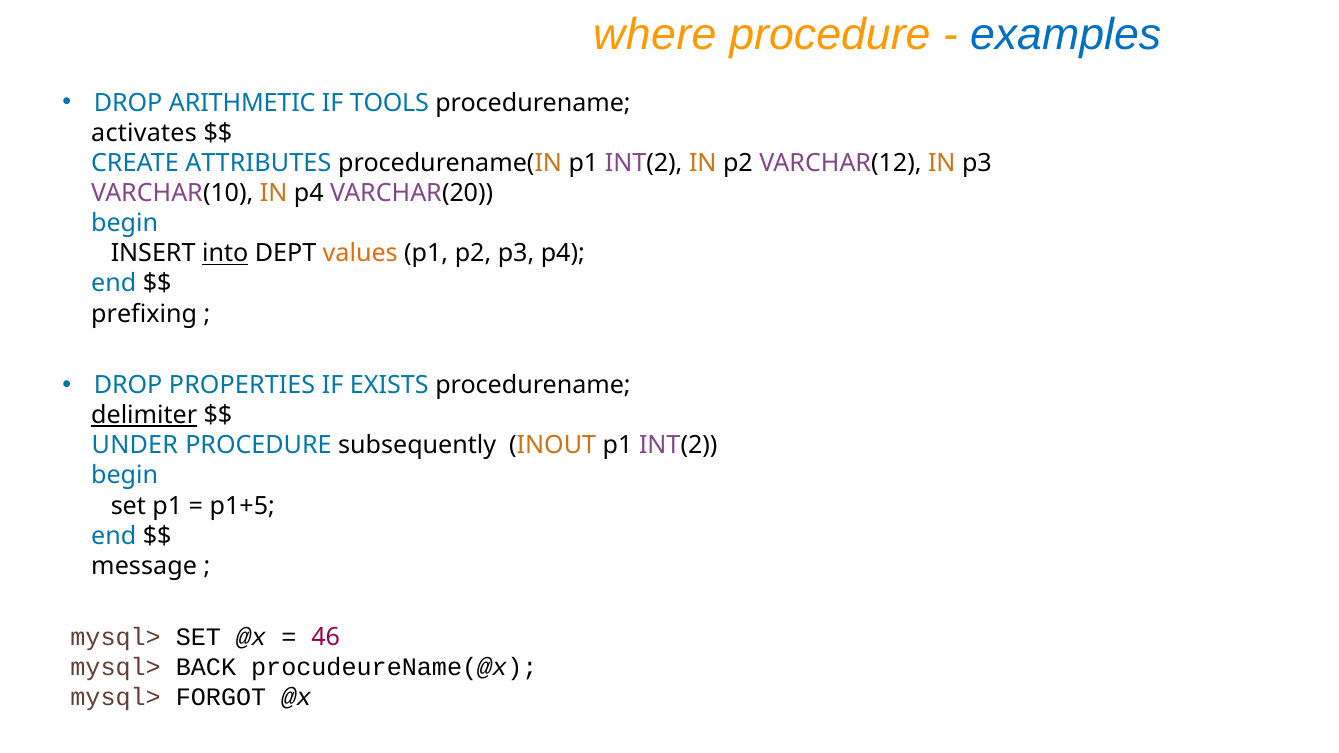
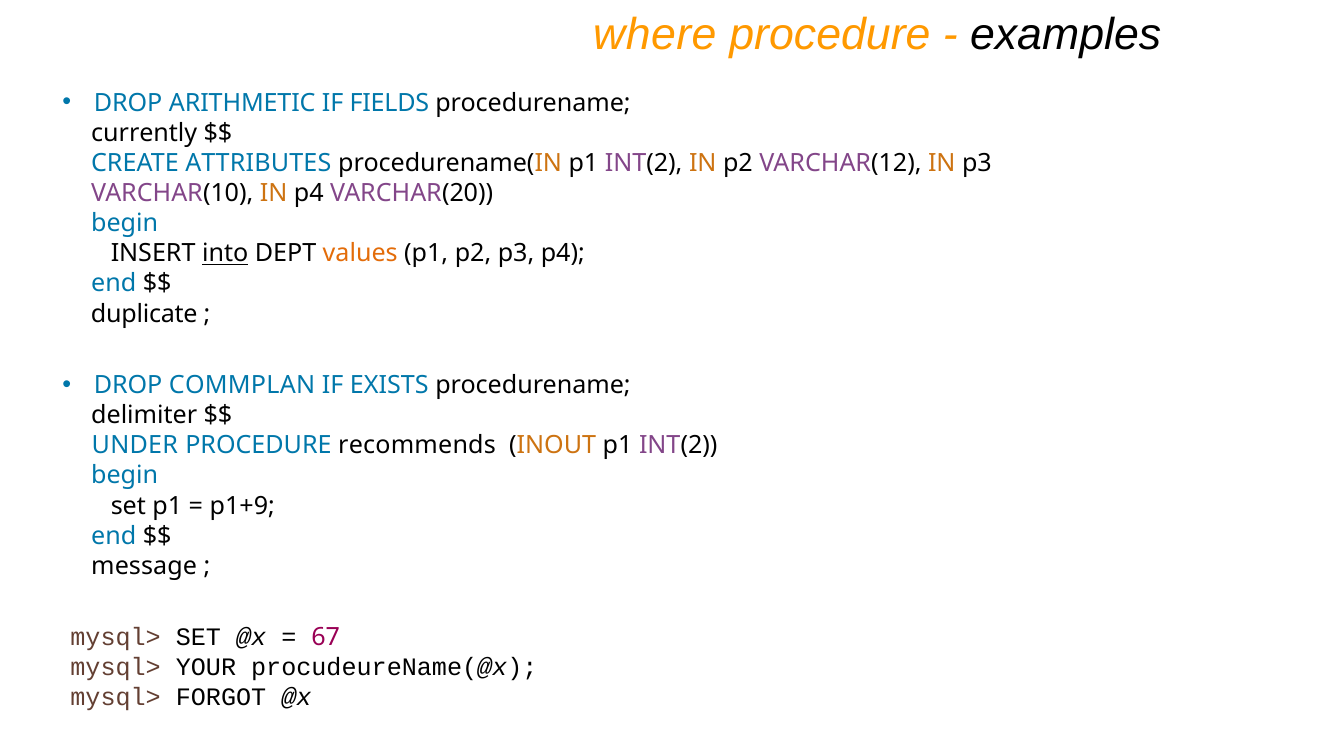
examples colour: blue -> black
TOOLS: TOOLS -> FIELDS
activates: activates -> currently
prefixing: prefixing -> duplicate
PROPERTIES: PROPERTIES -> COMMPLAN
delimiter underline: present -> none
subsequently: subsequently -> recommends
p1+5: p1+5 -> p1+9
46: 46 -> 67
BACK: BACK -> YOUR
